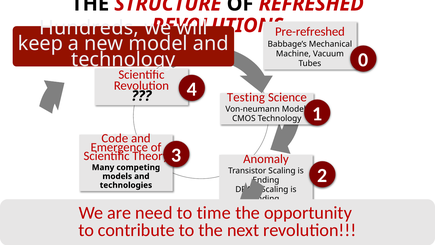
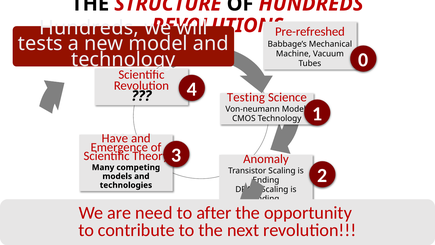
OF REFRESHED: REFRESHED -> HUNDREDS
keep: keep -> tests
Code: Code -> Have
time: time -> after
